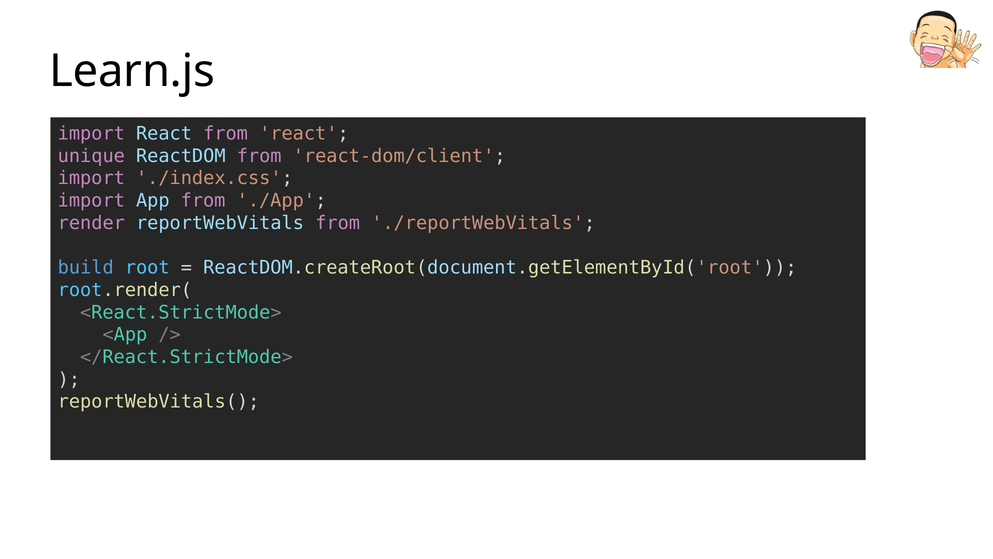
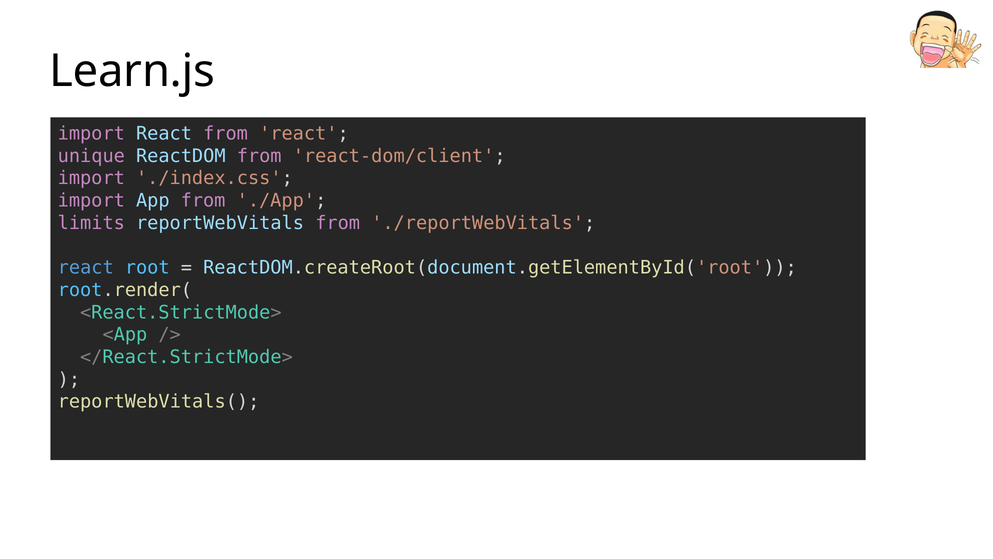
render: render -> limits
build at (86, 267): build -> react
